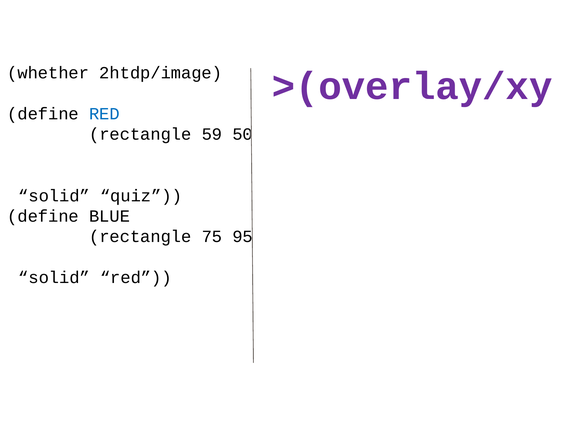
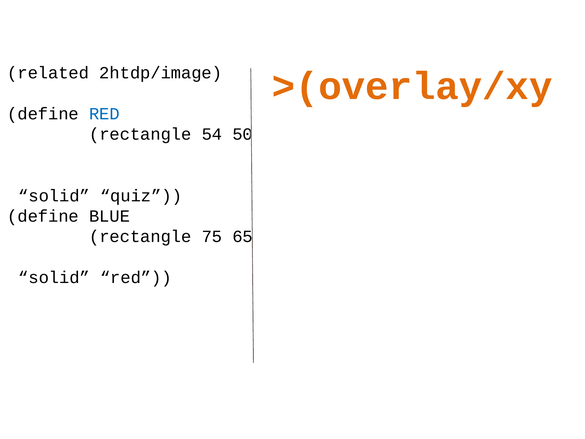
whether: whether -> related
>(overlay/xy colour: purple -> orange
59: 59 -> 54
95: 95 -> 65
